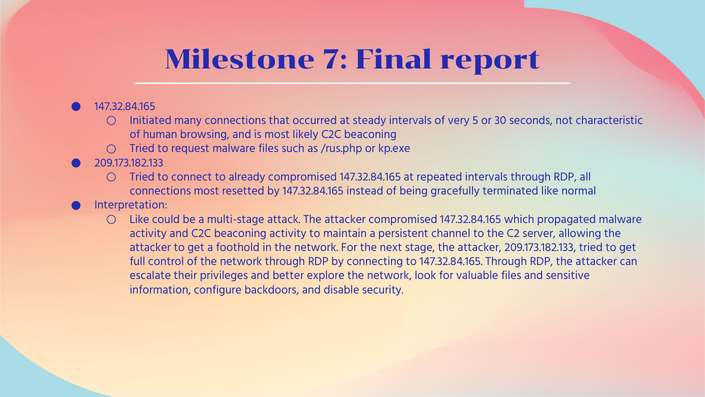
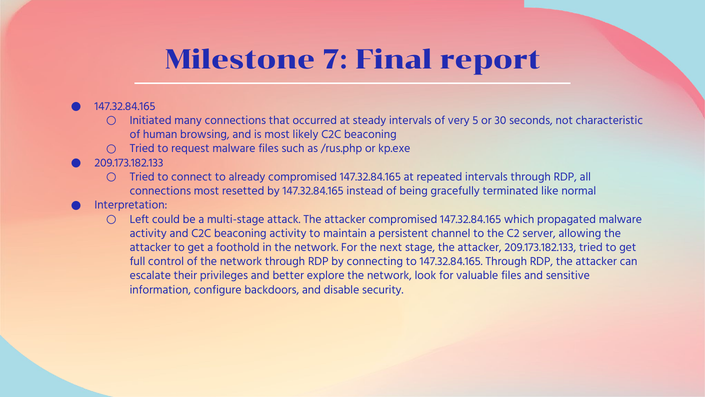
Like at (139, 219): Like -> Left
